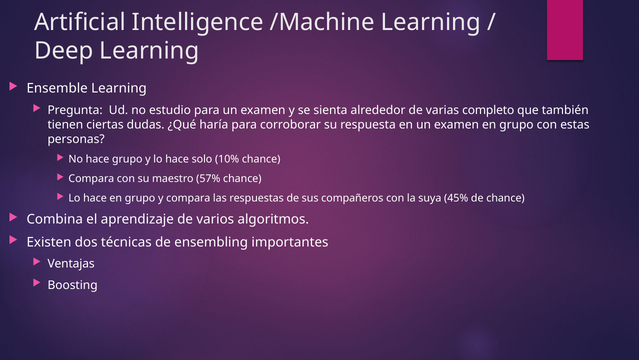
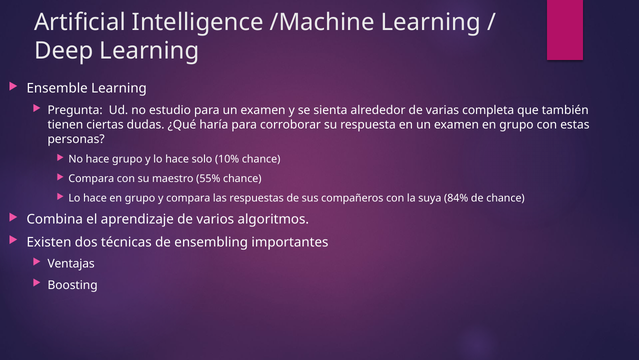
completo: completo -> completa
57%: 57% -> 55%
45%: 45% -> 84%
